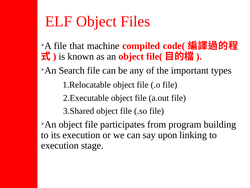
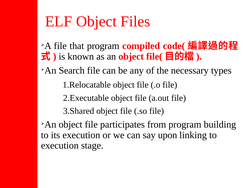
that machine: machine -> program
important: important -> necessary
